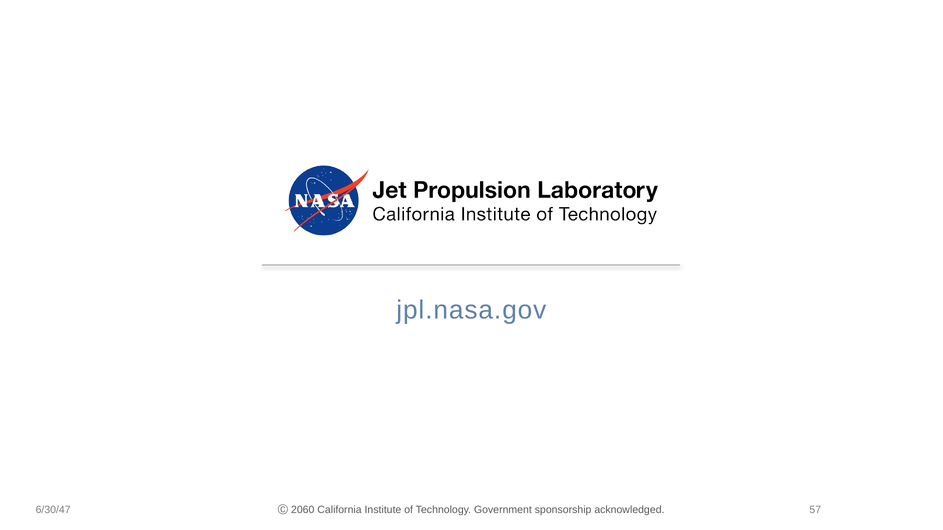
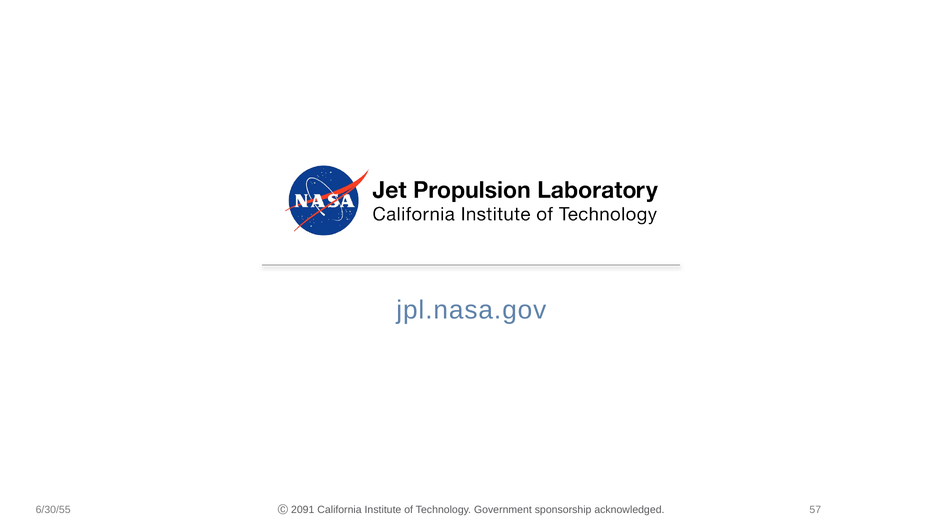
6/30/47: 6/30/47 -> 6/30/55
2060: 2060 -> 2091
